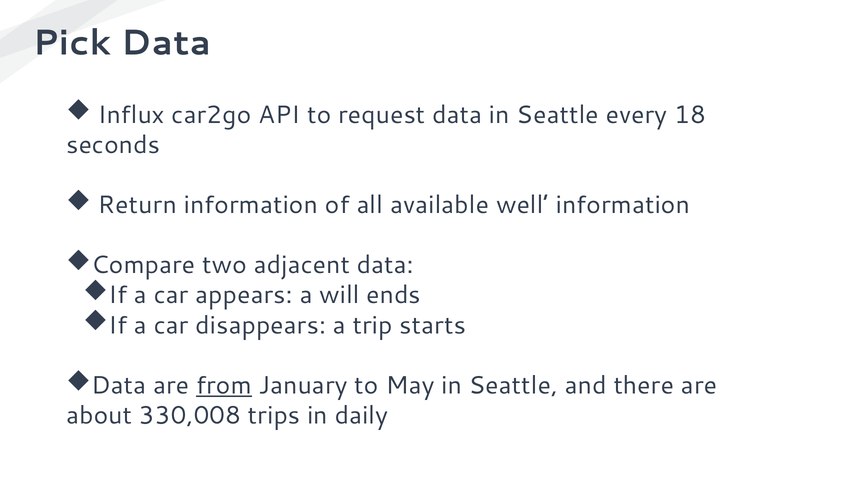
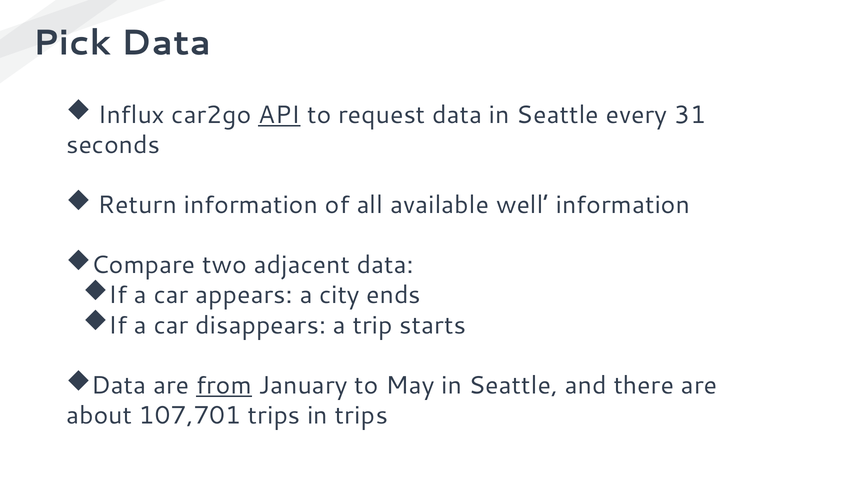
API underline: none -> present
18: 18 -> 31
will: will -> city
330,008: 330,008 -> 107,701
in daily: daily -> trips
